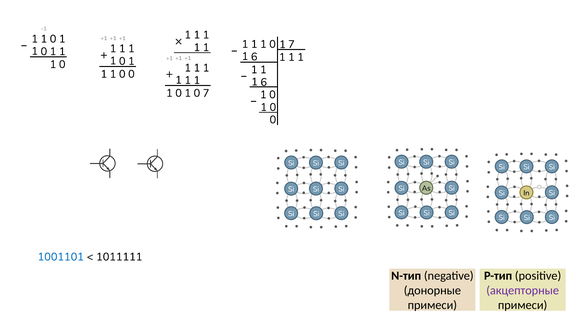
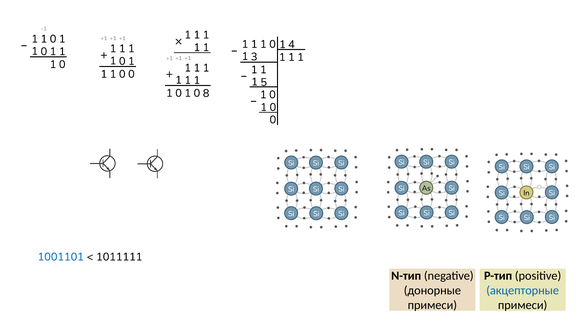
0 7: 7 -> 4
6 at (254, 57): 6 -> 3
6 at (264, 82): 6 -> 5
1 7: 7 -> 8
акцепторные colour: purple -> blue
